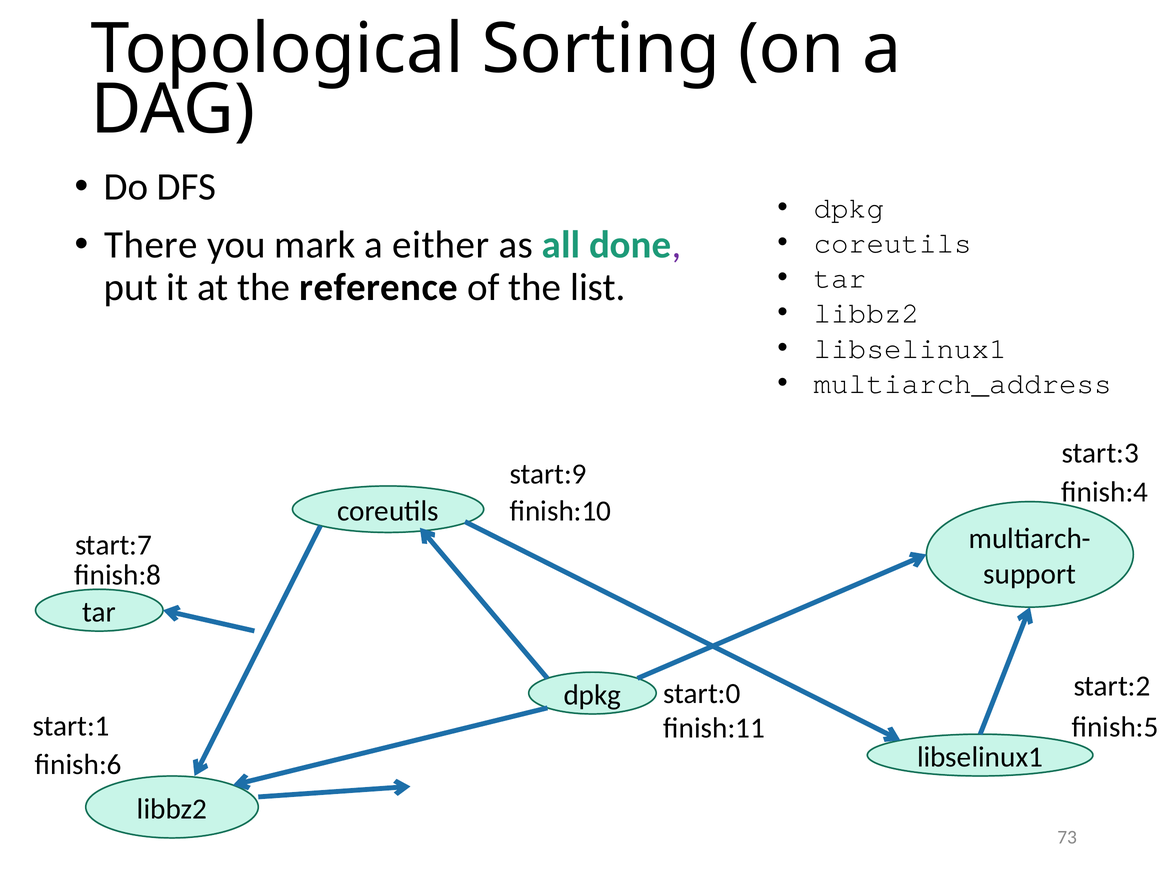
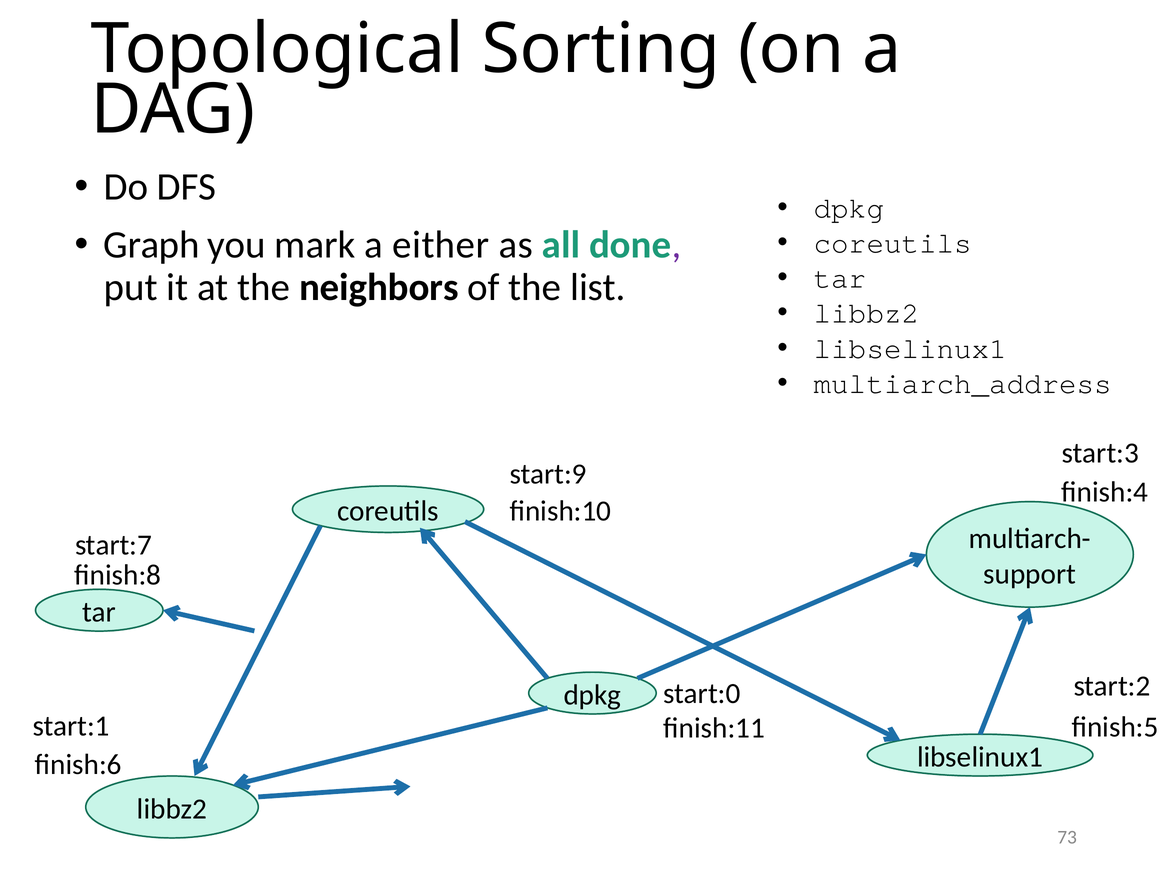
There: There -> Graph
reference: reference -> neighbors
